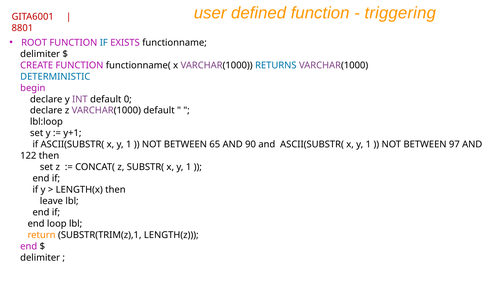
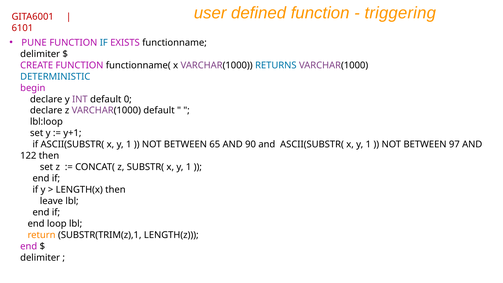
8801: 8801 -> 6101
ROOT: ROOT -> PUNE
